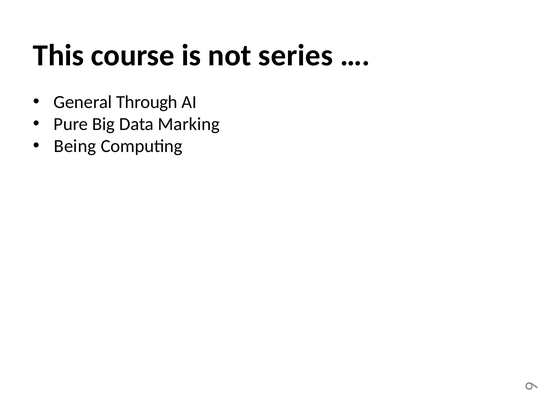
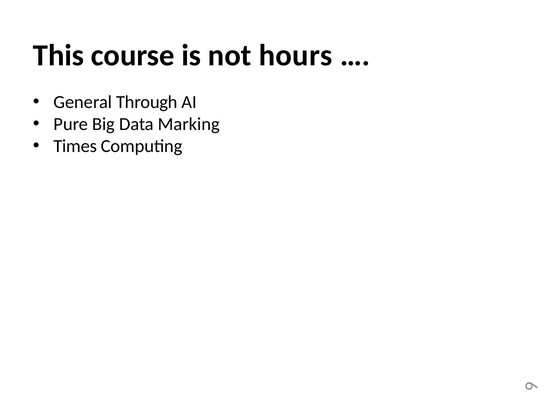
series: series -> hours
Being: Being -> Times
